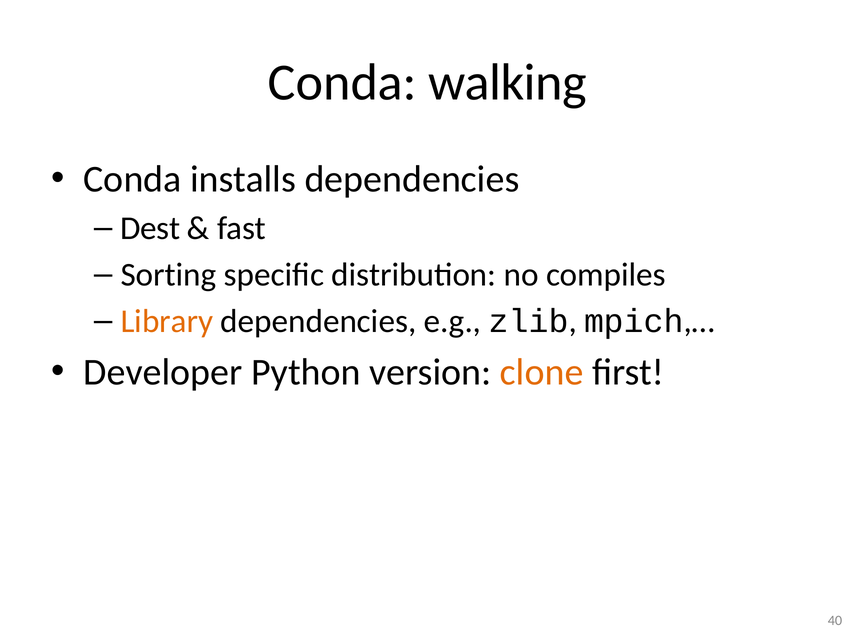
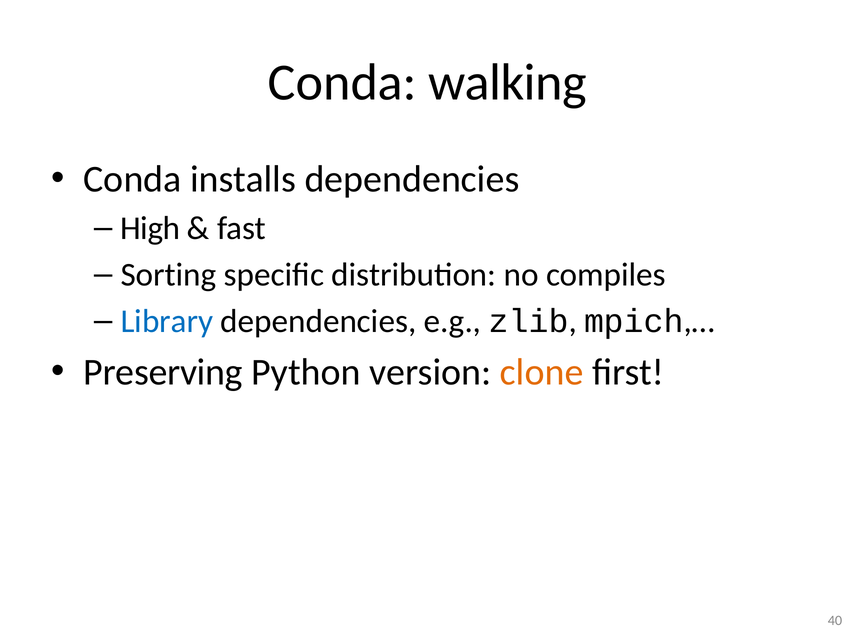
Dest: Dest -> High
Library colour: orange -> blue
Developer: Developer -> Preserving
